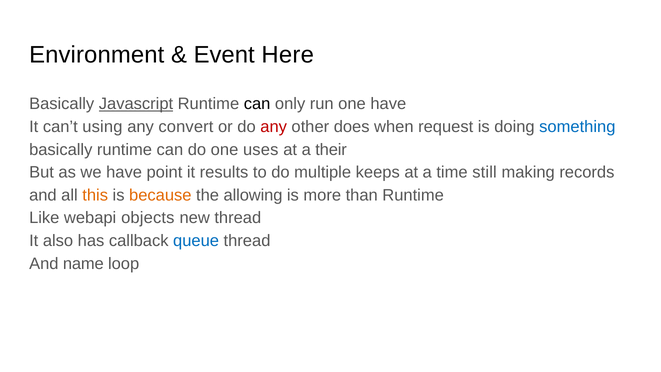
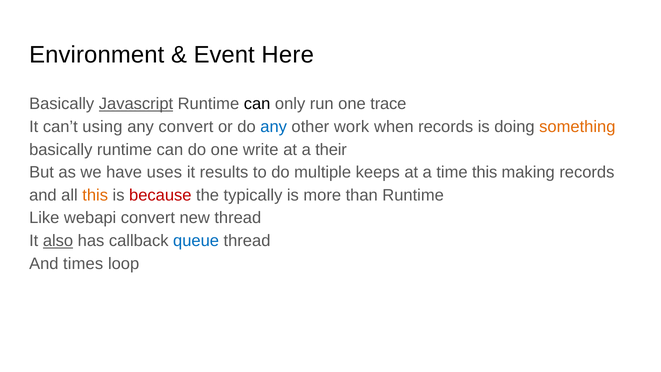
one have: have -> trace
any at (274, 127) colour: red -> blue
does: does -> work
when request: request -> records
something colour: blue -> orange
uses: uses -> write
point: point -> uses
time still: still -> this
because colour: orange -> red
allowing: allowing -> typically
webapi objects: objects -> convert
also underline: none -> present
name: name -> times
